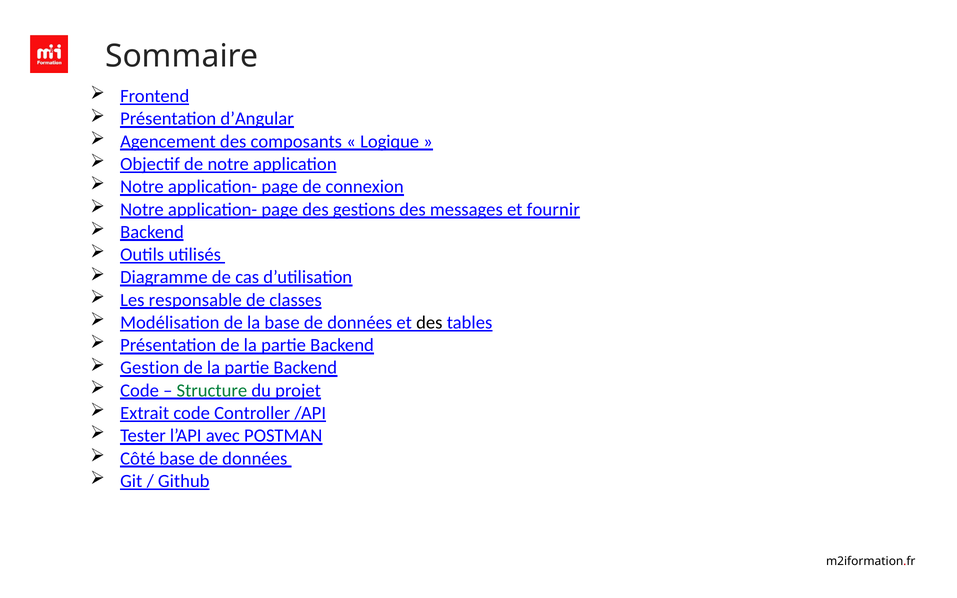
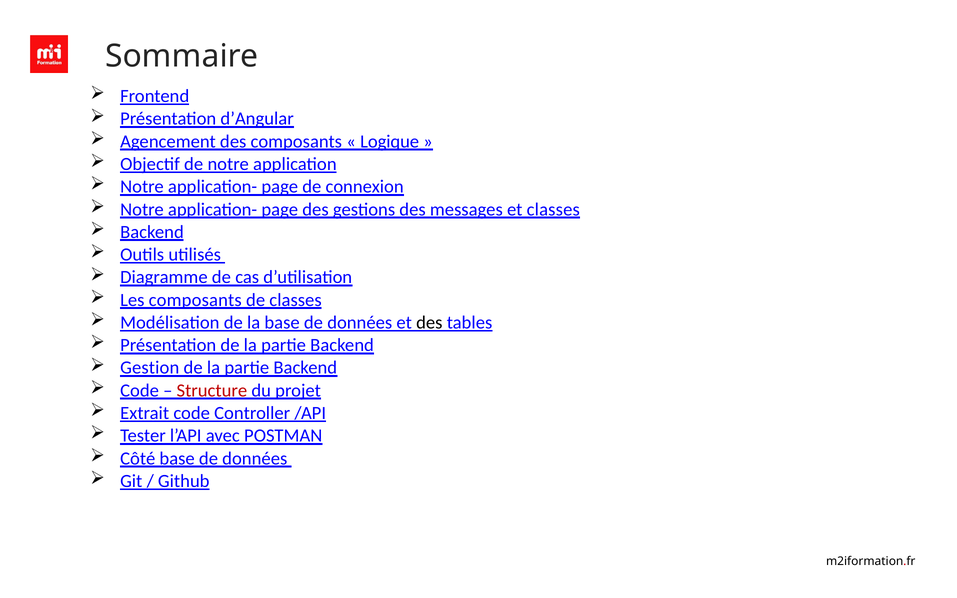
et fournir: fournir -> classes
Les responsable: responsable -> composants
Structure colour: green -> red
